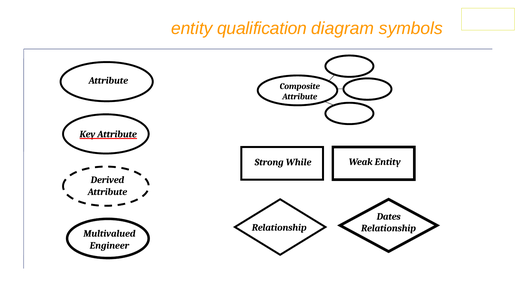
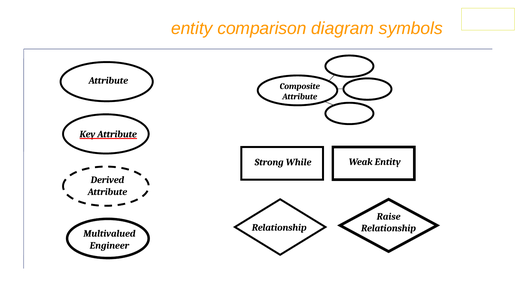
qualification: qualification -> comparison
Dates: Dates -> Raise
